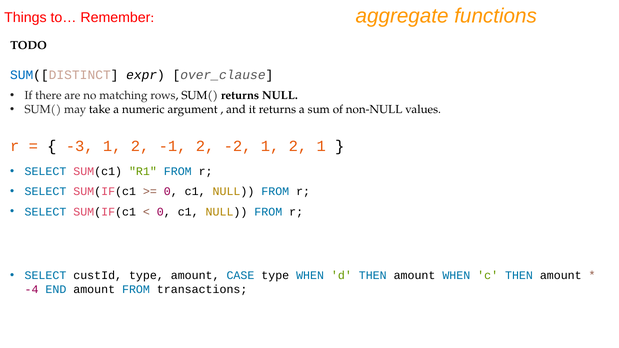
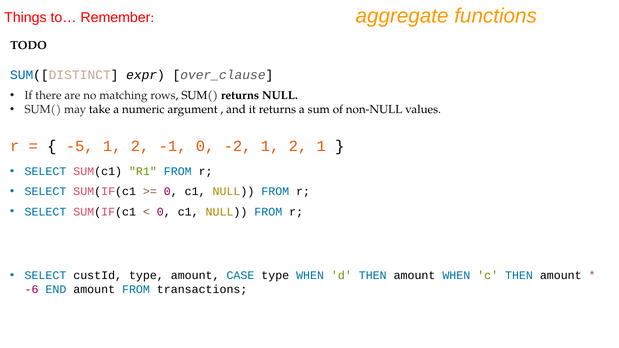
-3: -3 -> -5
-1 2: 2 -> 0
-4: -4 -> -6
